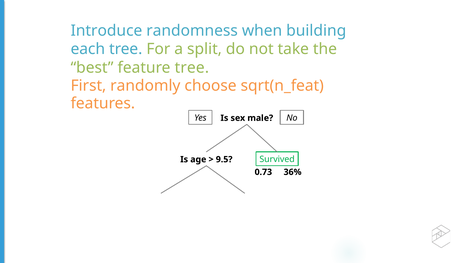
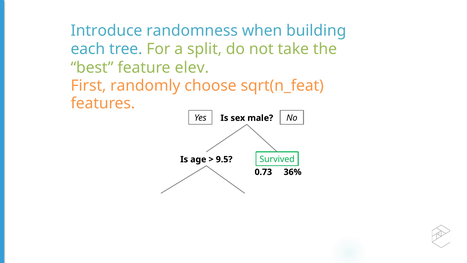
feature tree: tree -> elev
